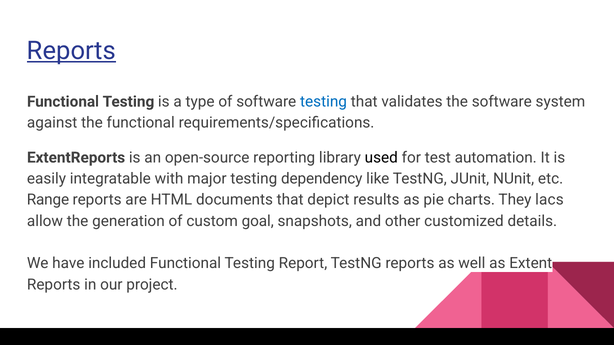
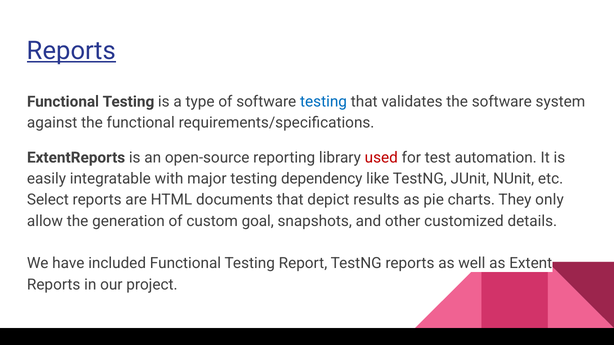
used colour: black -> red
Range: Range -> Select
lacs: lacs -> only
